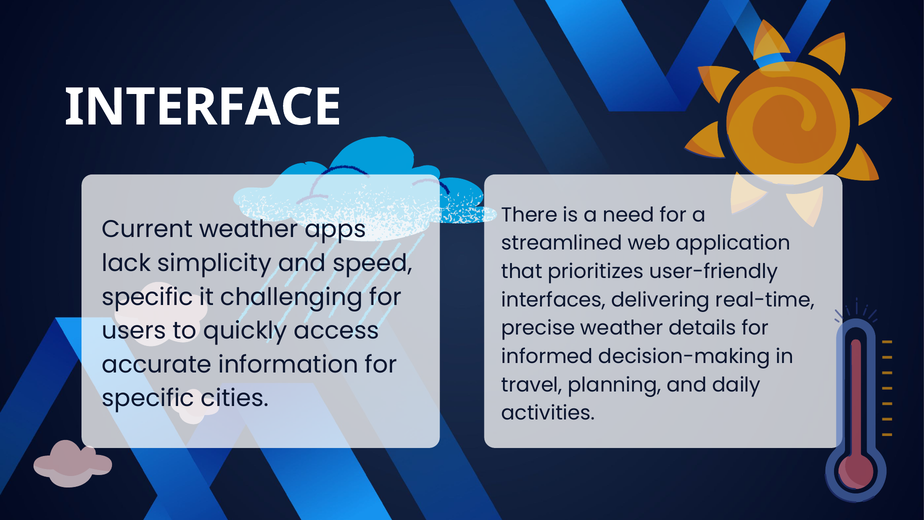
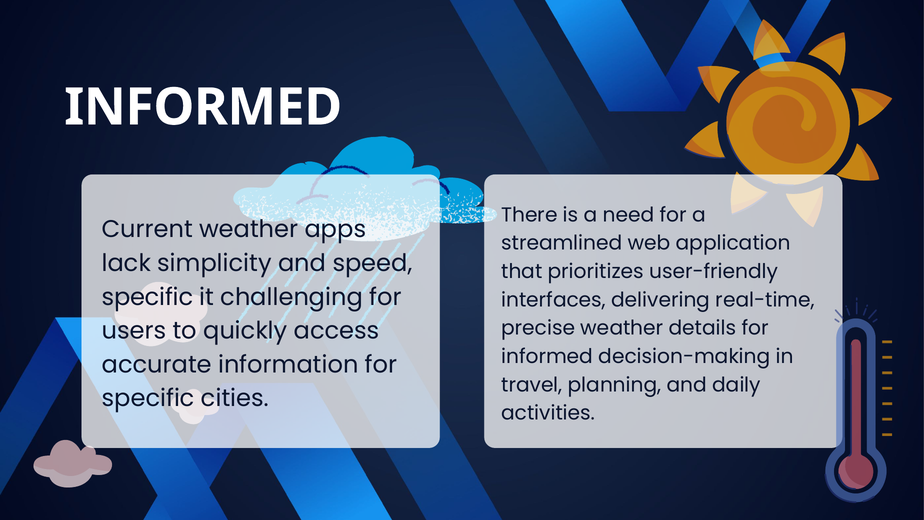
INTERFACE at (203, 107): INTERFACE -> INFORMED
